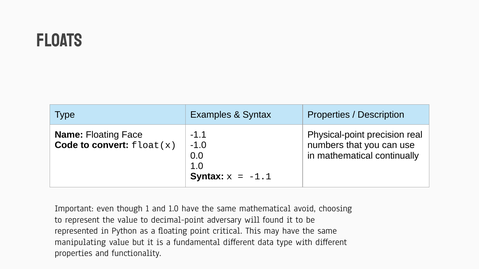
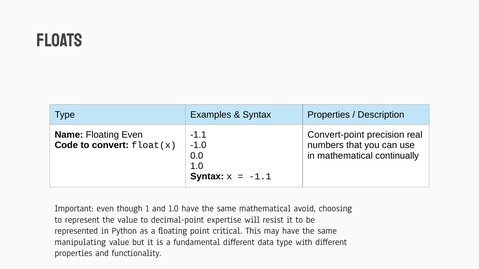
Floating Face: Face -> Even
Physical-point: Physical-point -> Convert-point
adversary: adversary -> expertise
found: found -> resist
